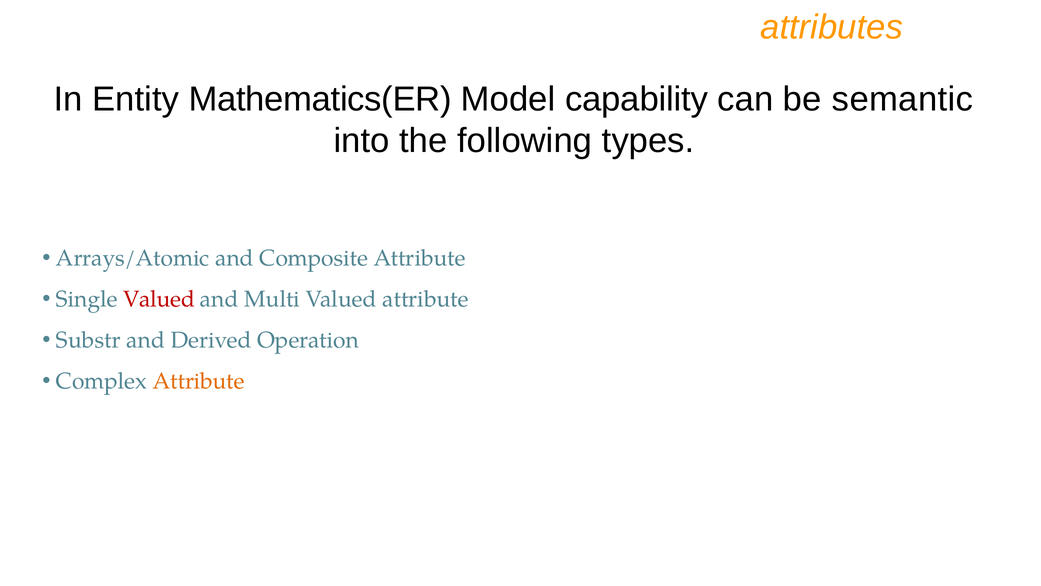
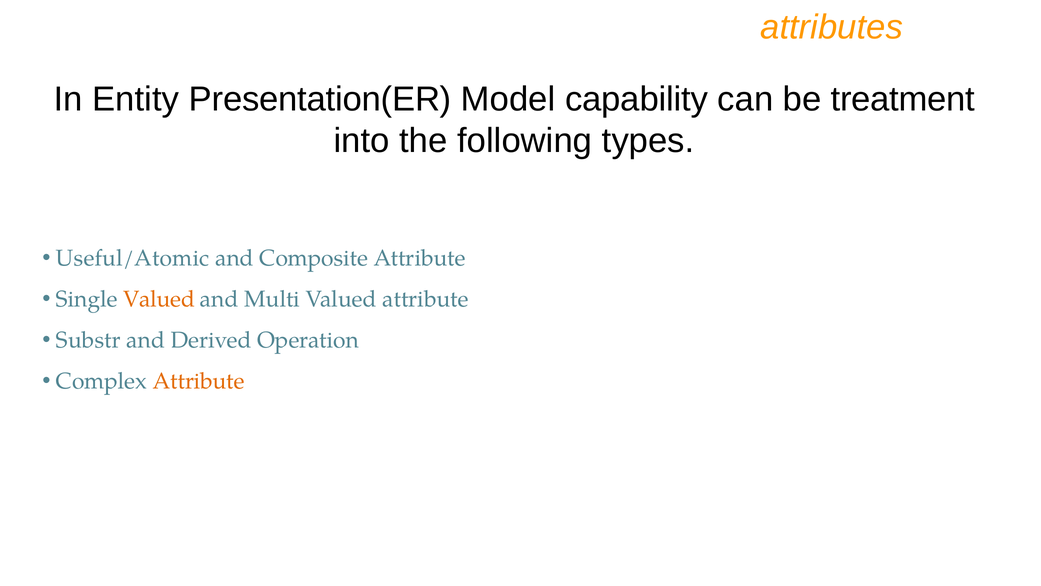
Mathematics(ER: Mathematics(ER -> Presentation(ER
semantic: semantic -> treatment
Arrays/Atomic: Arrays/Atomic -> Useful/Atomic
Valued at (159, 299) colour: red -> orange
